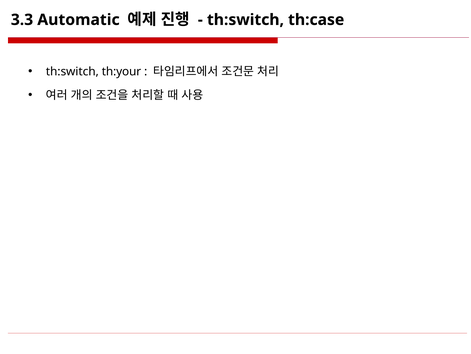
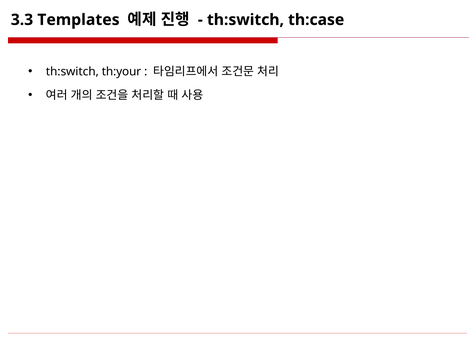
Automatic: Automatic -> Templates
